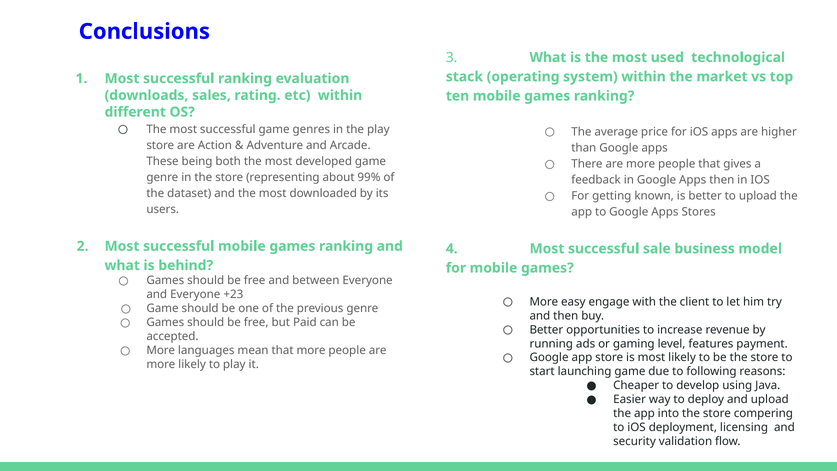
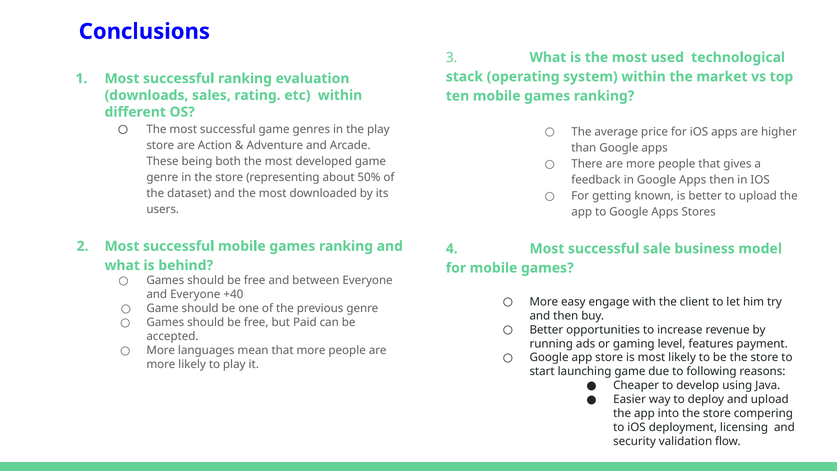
99%: 99% -> 50%
+23: +23 -> +40
